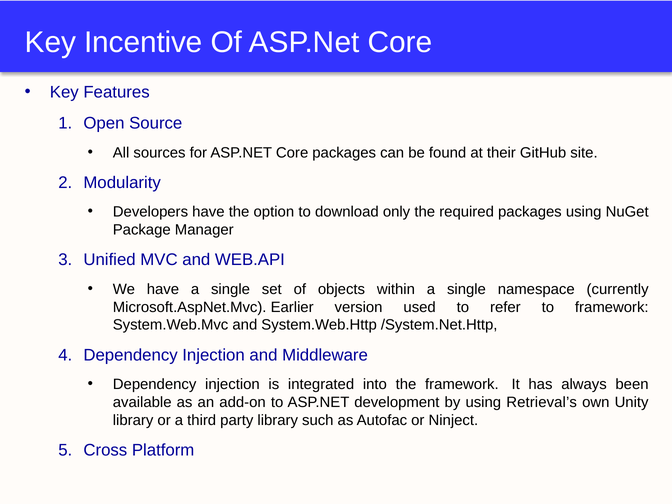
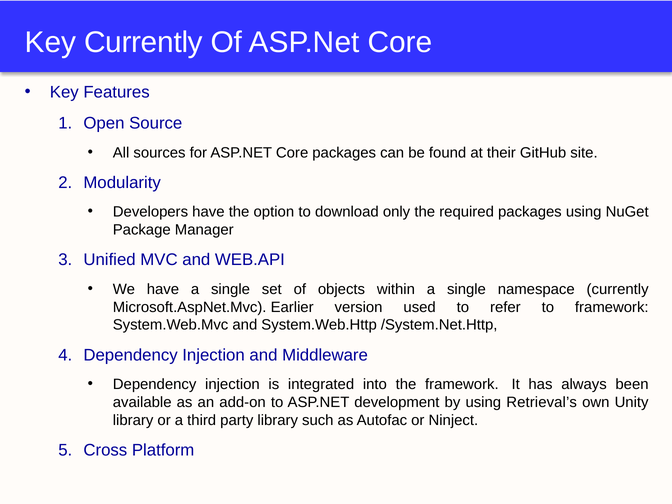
Key Incentive: Incentive -> Currently
